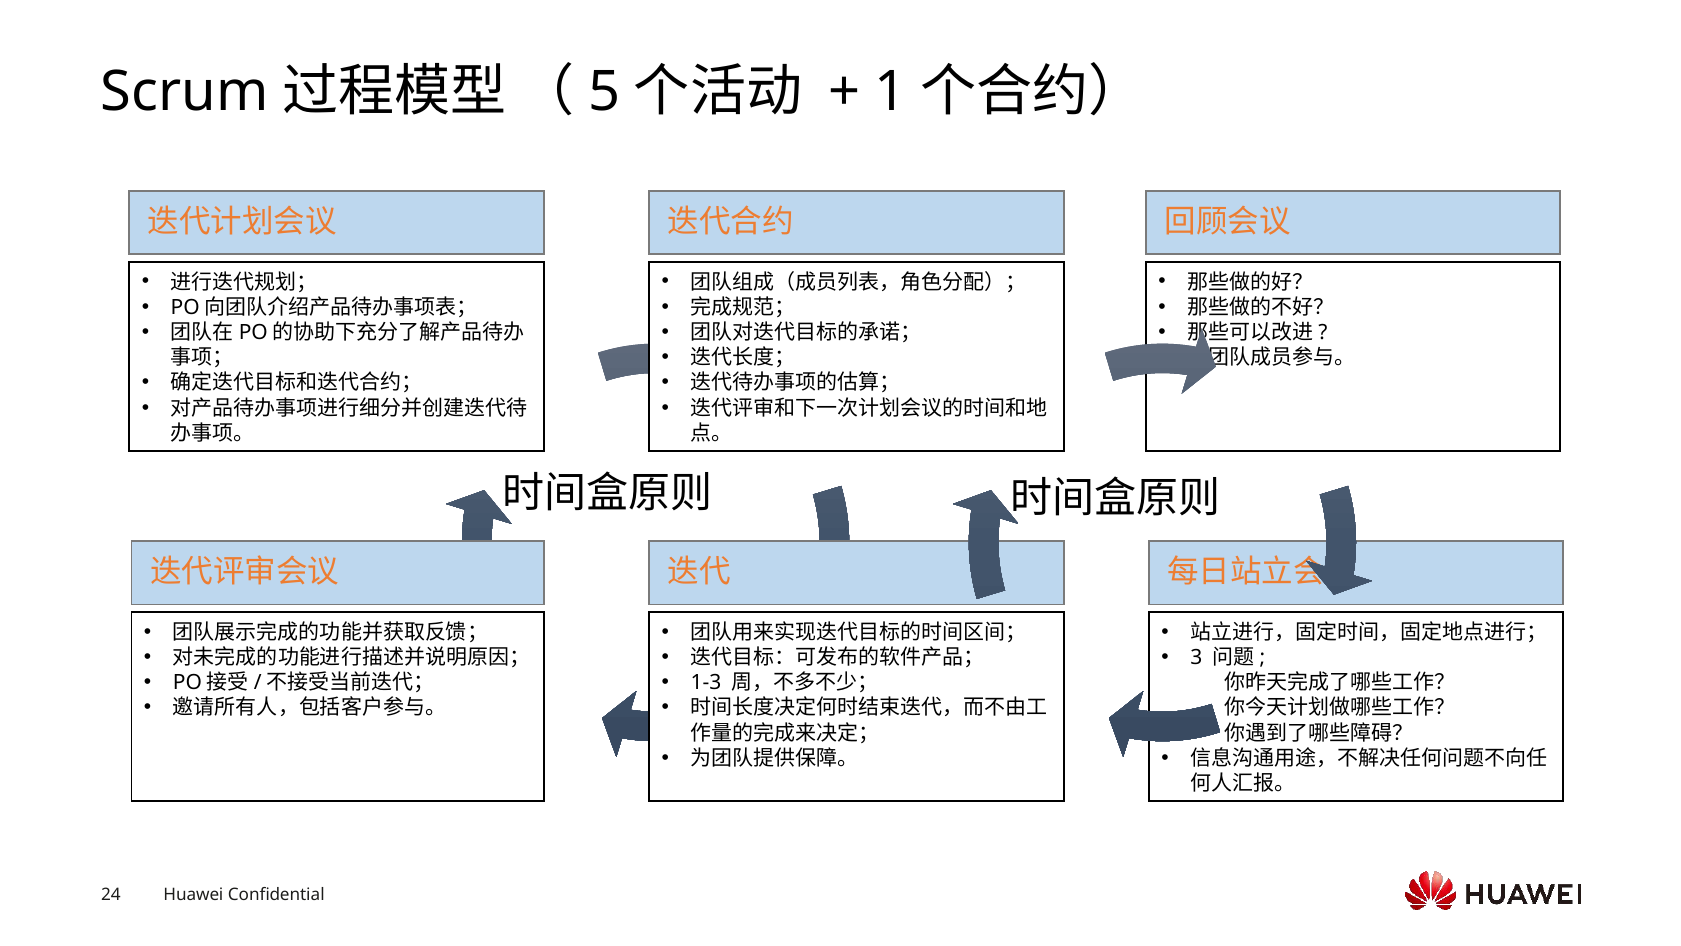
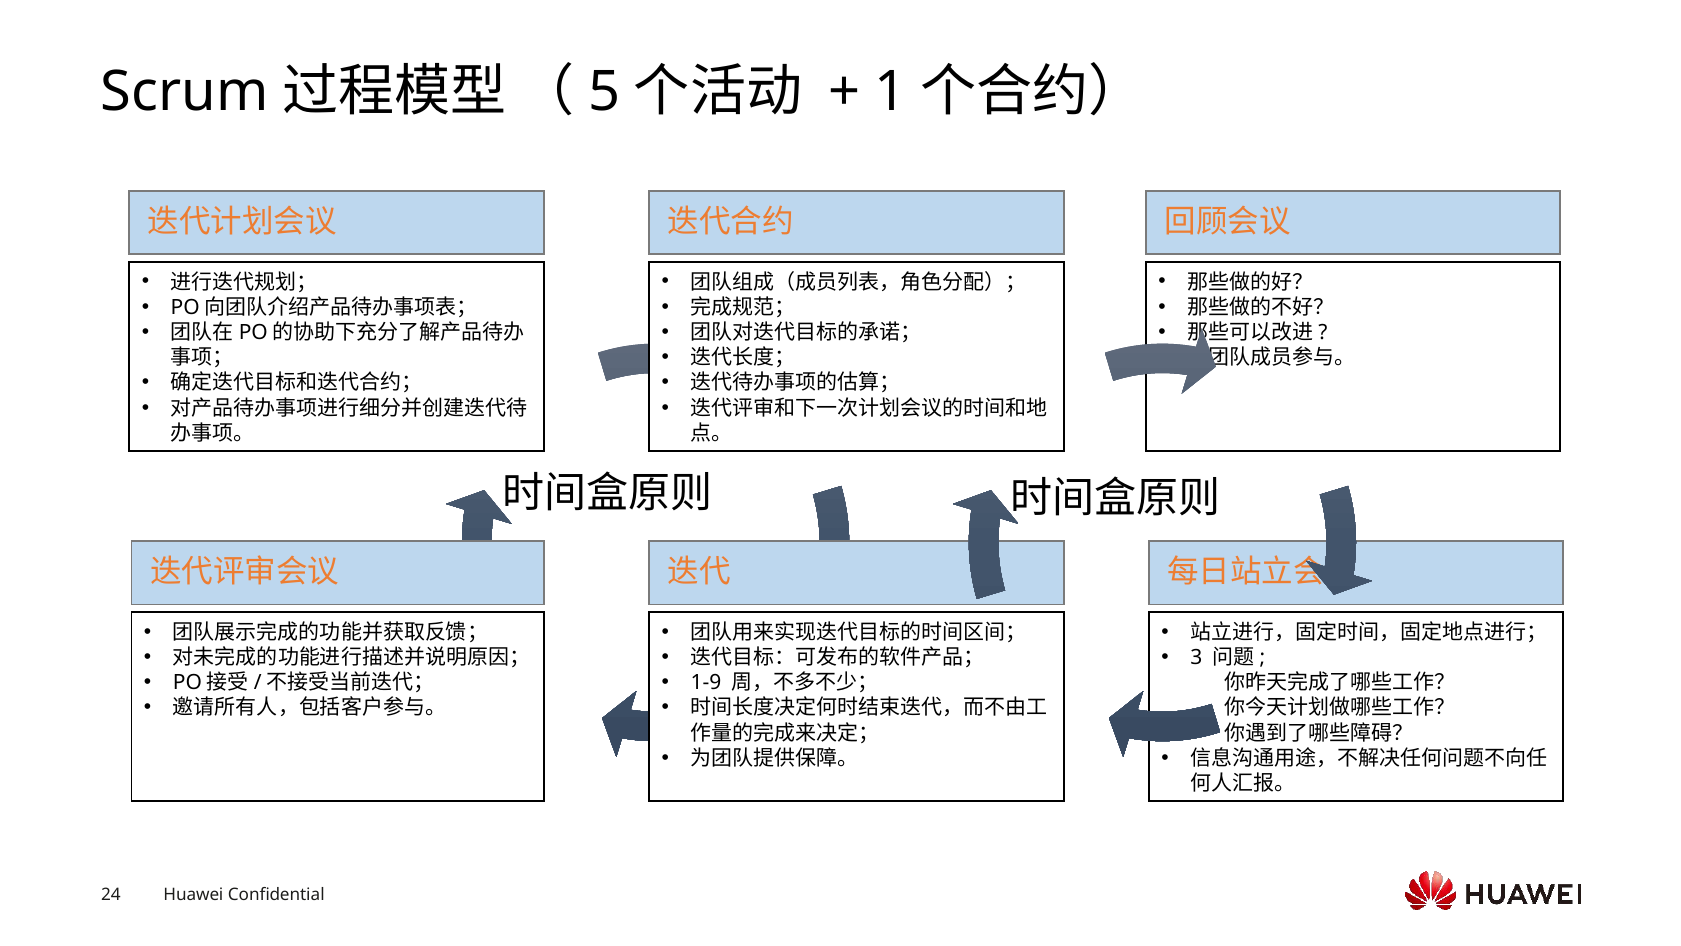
1-3: 1-3 -> 1-9
